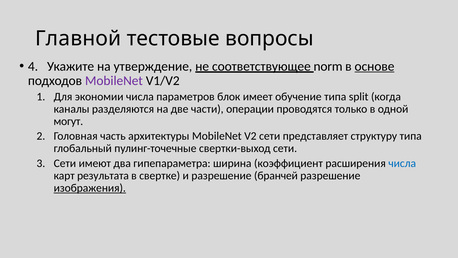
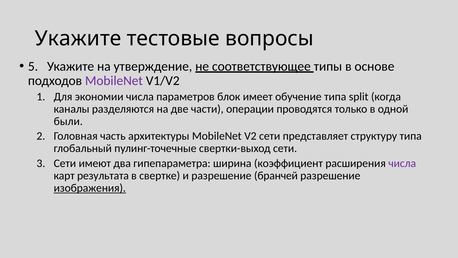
Главной at (78, 38): Главной -> Укажите
4: 4 -> 5
norm: norm -> типы
основе underline: present -> none
могут: могут -> были
числа at (402, 163) colour: blue -> purple
